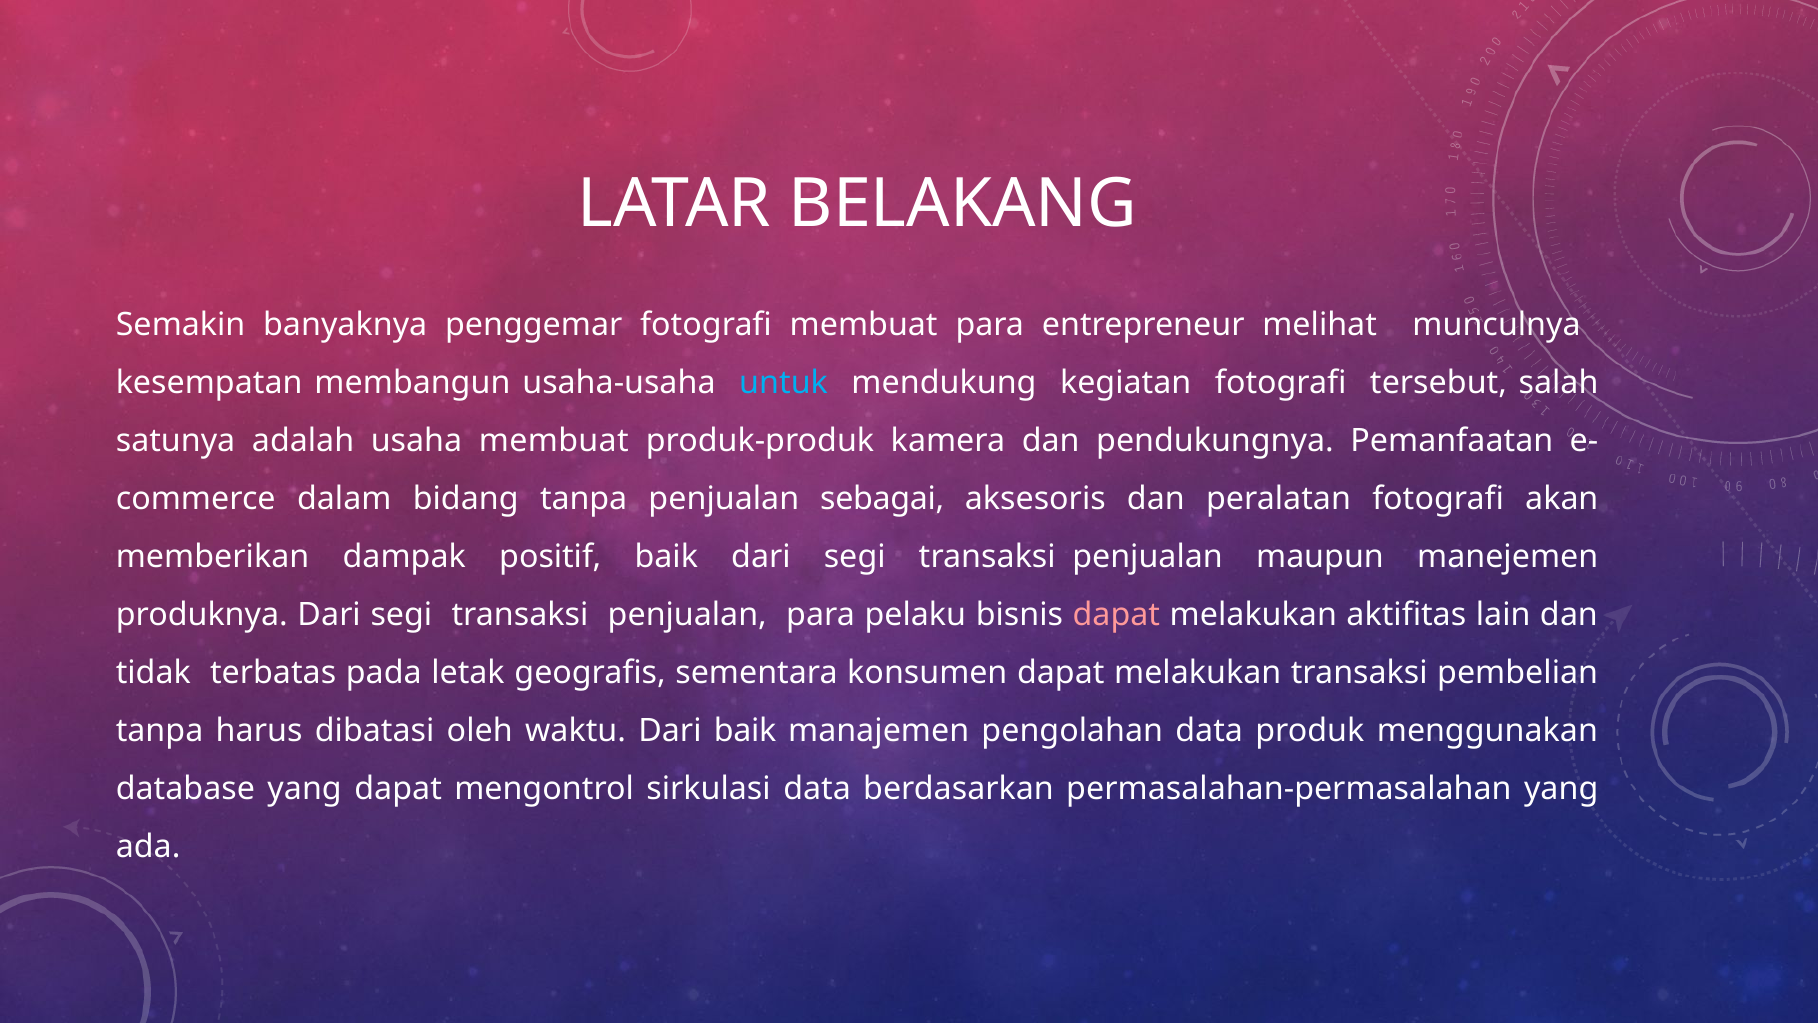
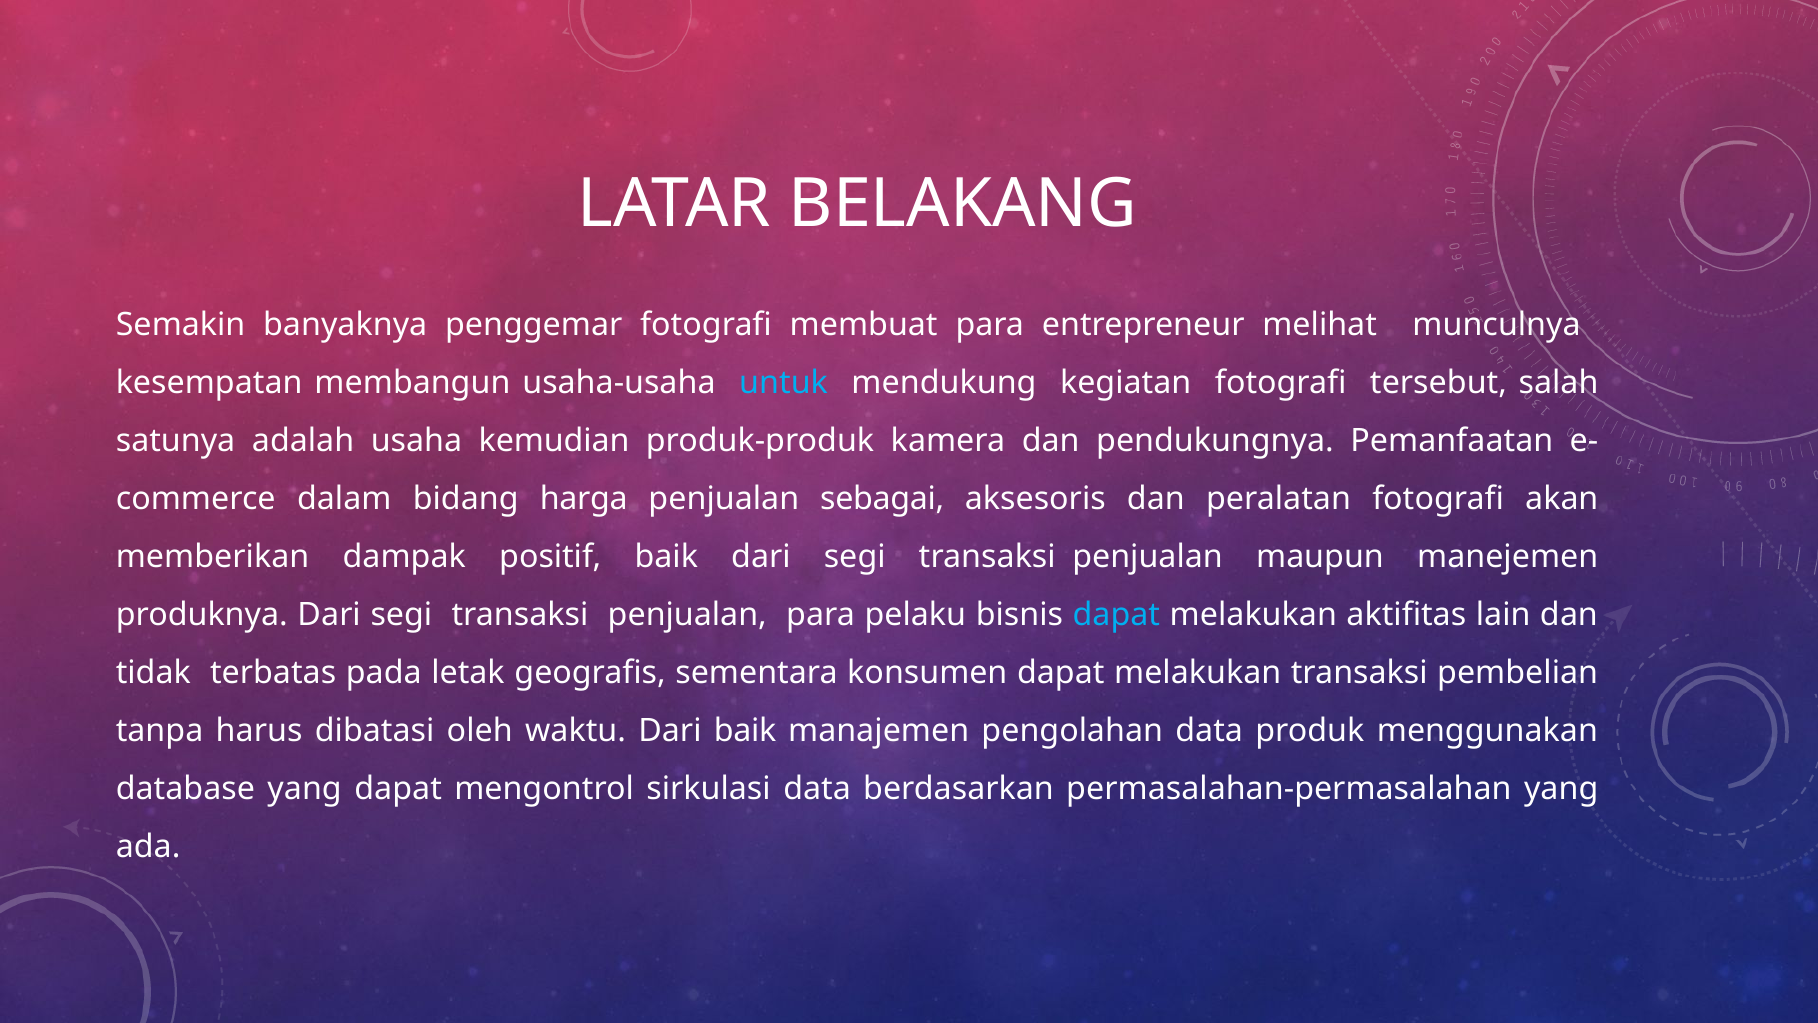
usaha membuat: membuat -> kemudian
bidang tanpa: tanpa -> harga
dapat at (1116, 614) colour: pink -> light blue
